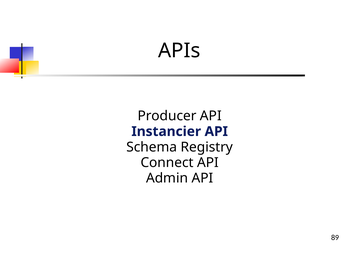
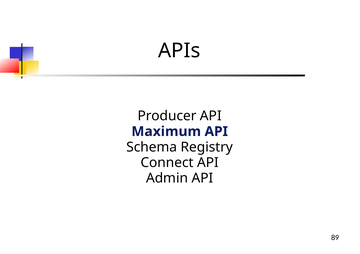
Instancier: Instancier -> Maximum
